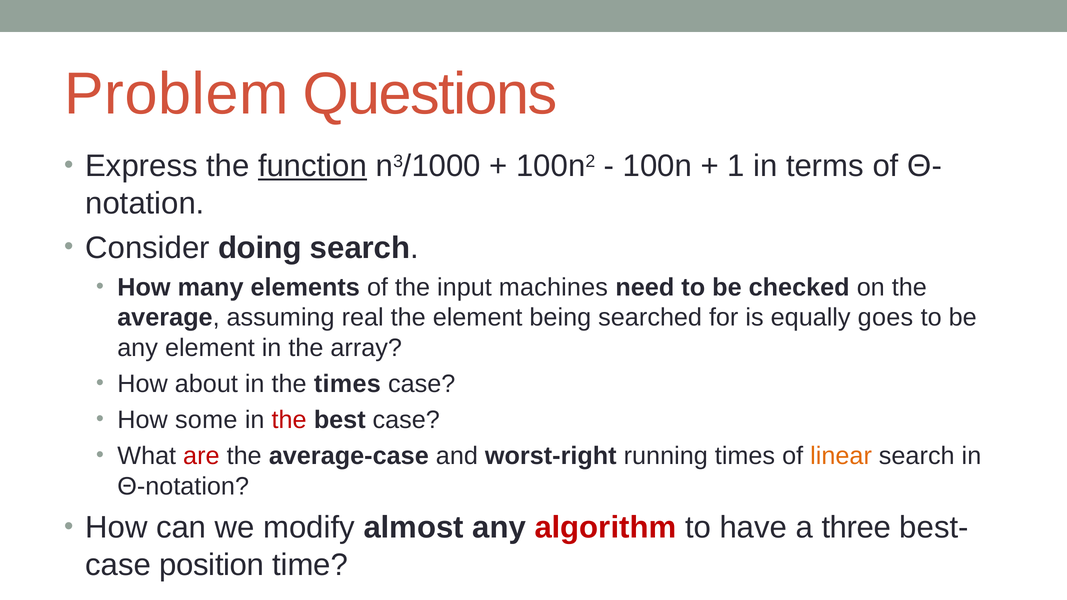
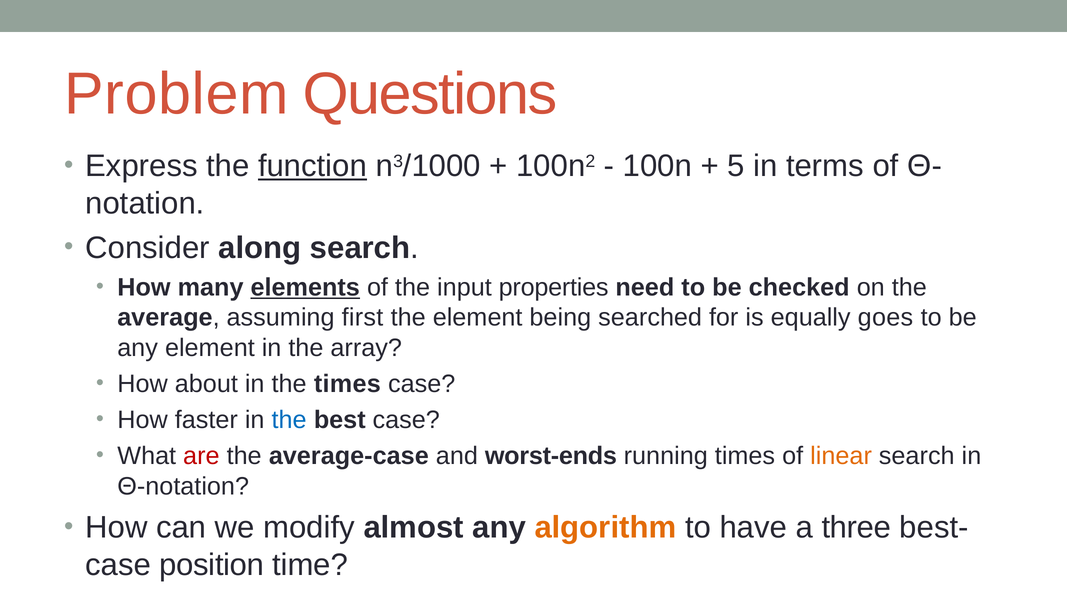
1: 1 -> 5
doing: doing -> along
elements underline: none -> present
machines: machines -> properties
real: real -> first
some: some -> faster
the at (289, 420) colour: red -> blue
worst-right: worst-right -> worst-ends
algorithm colour: red -> orange
